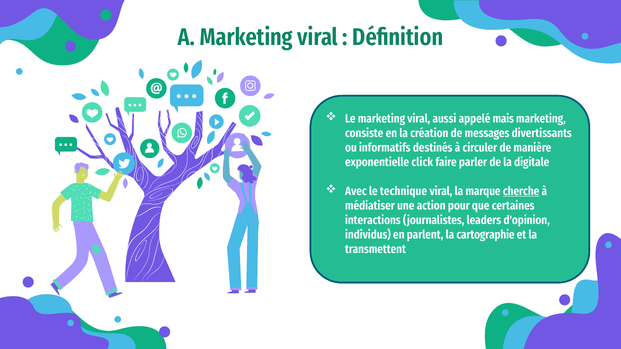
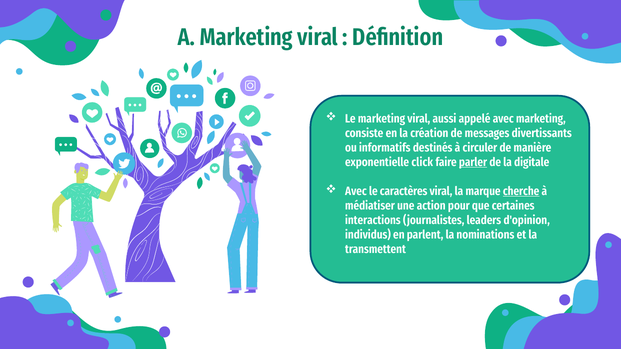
appelé mais: mais -> avec
parler underline: none -> present
technique: technique -> caractères
cartographie: cartographie -> nominations
